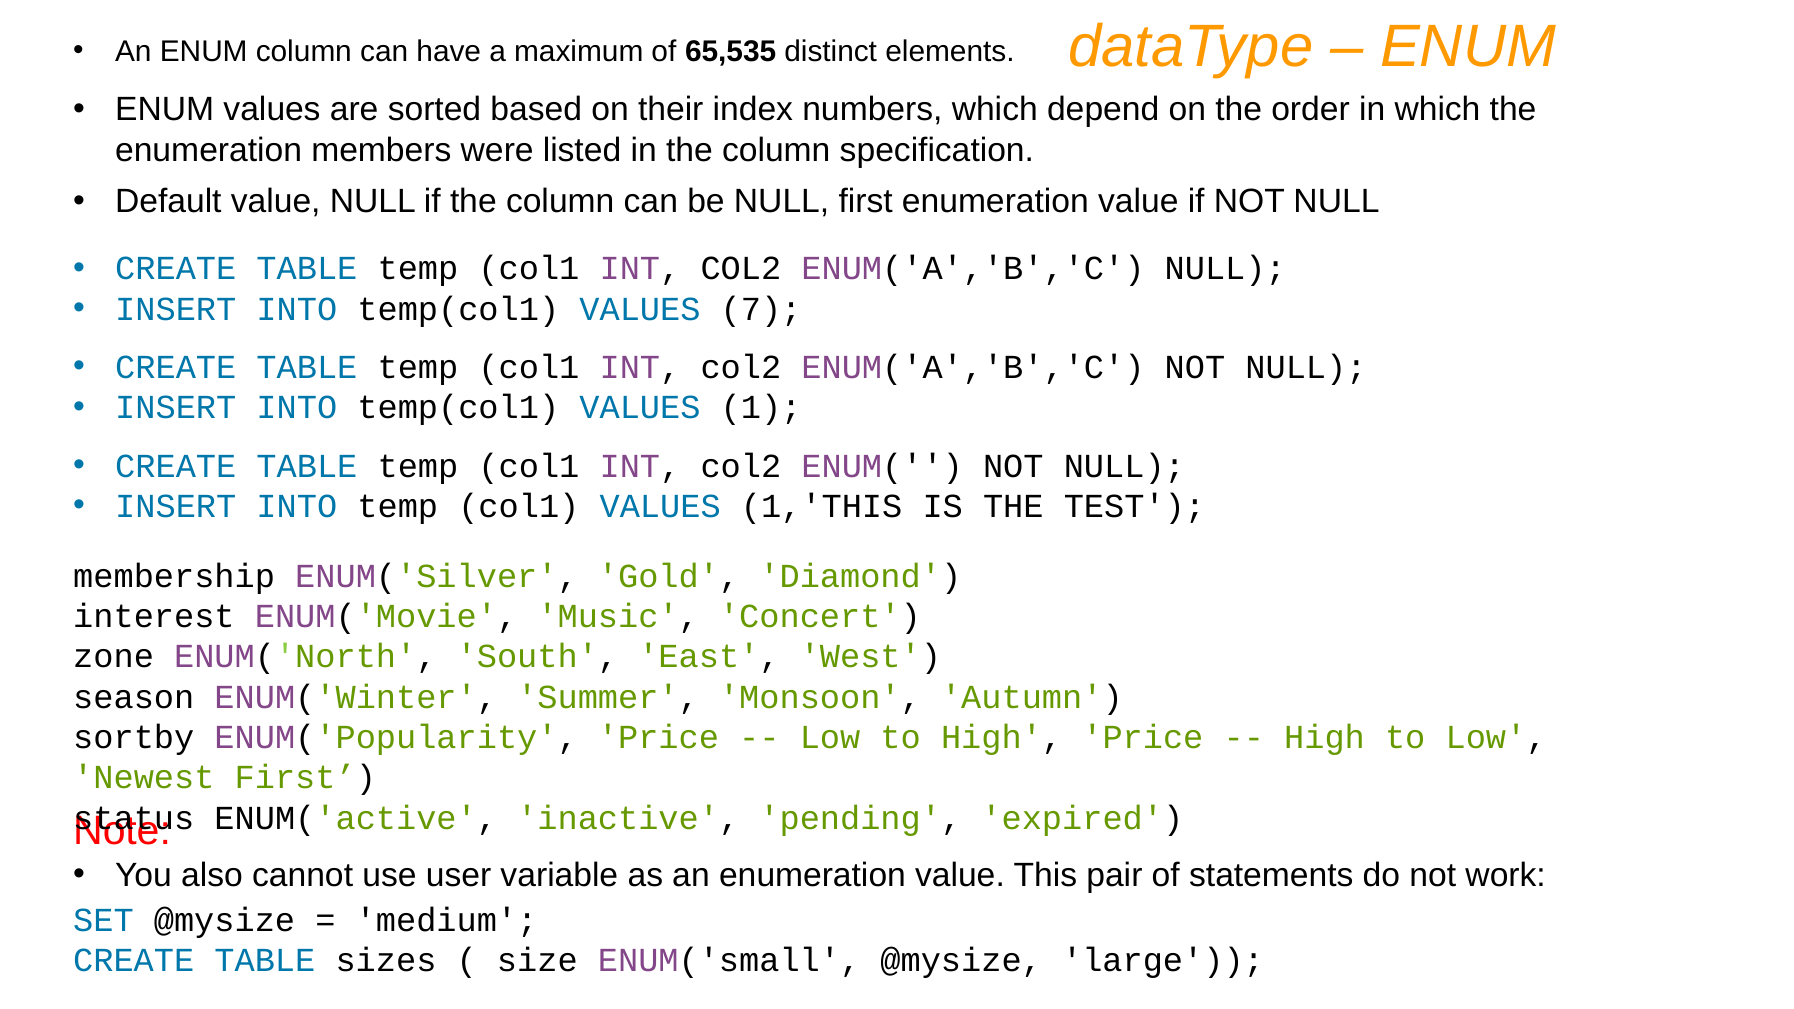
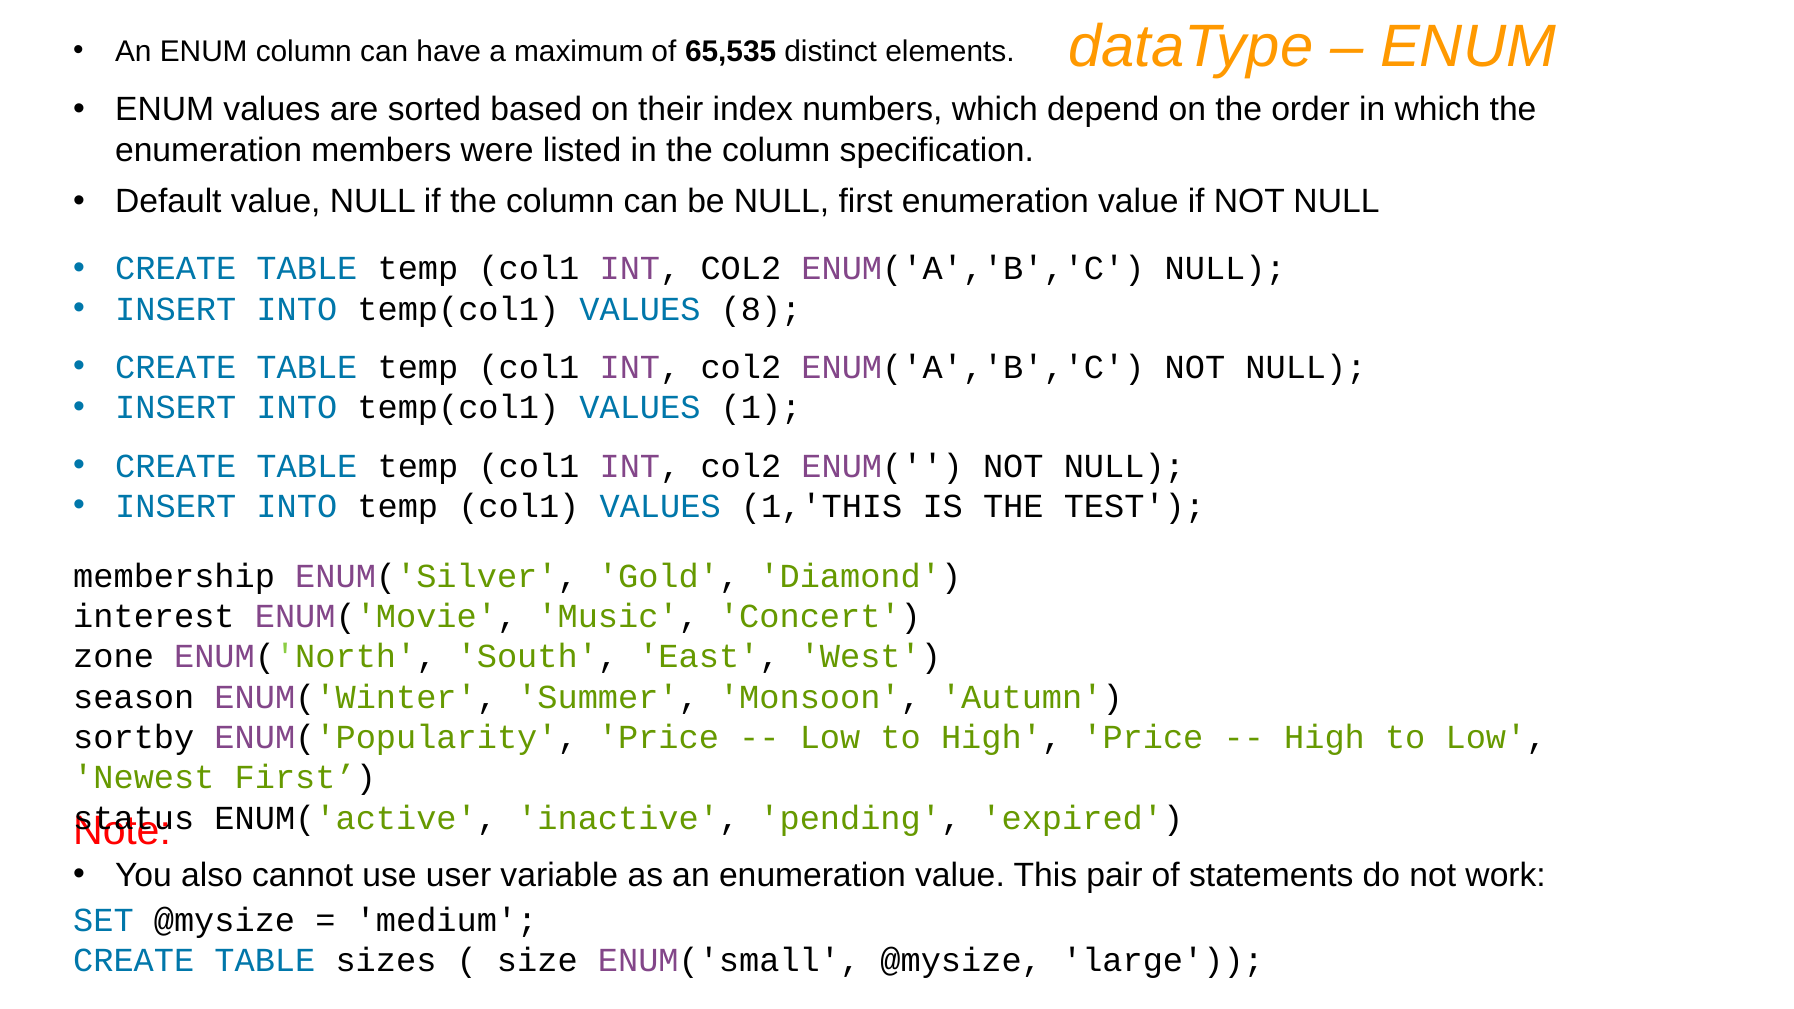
7: 7 -> 8
